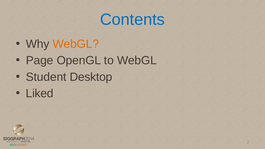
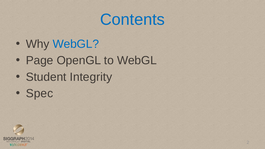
WebGL at (76, 44) colour: orange -> blue
Desktop: Desktop -> Integrity
Liked: Liked -> Spec
